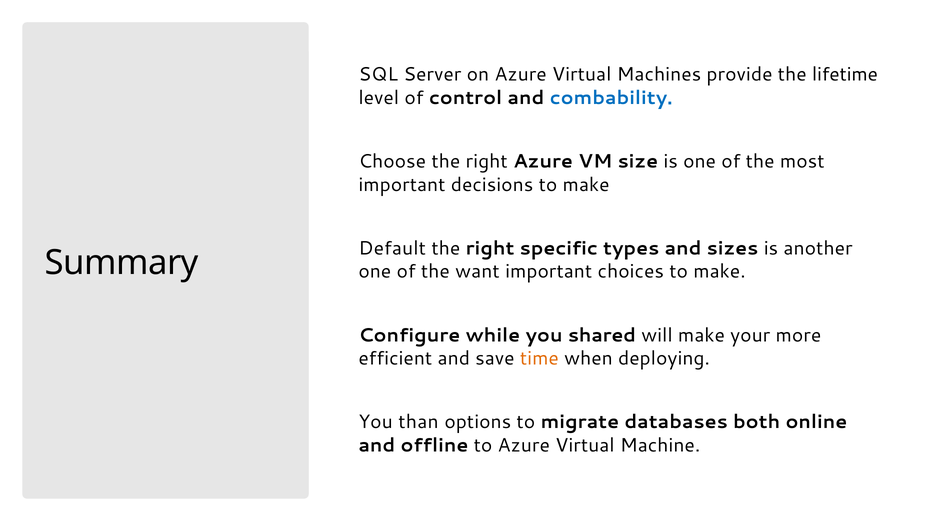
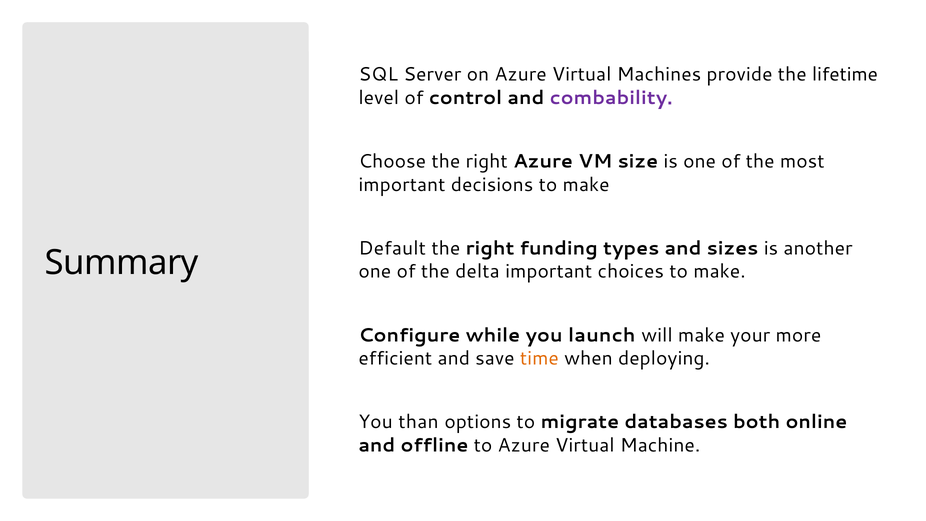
combability colour: blue -> purple
specific: specific -> funding
want: want -> delta
shared: shared -> launch
